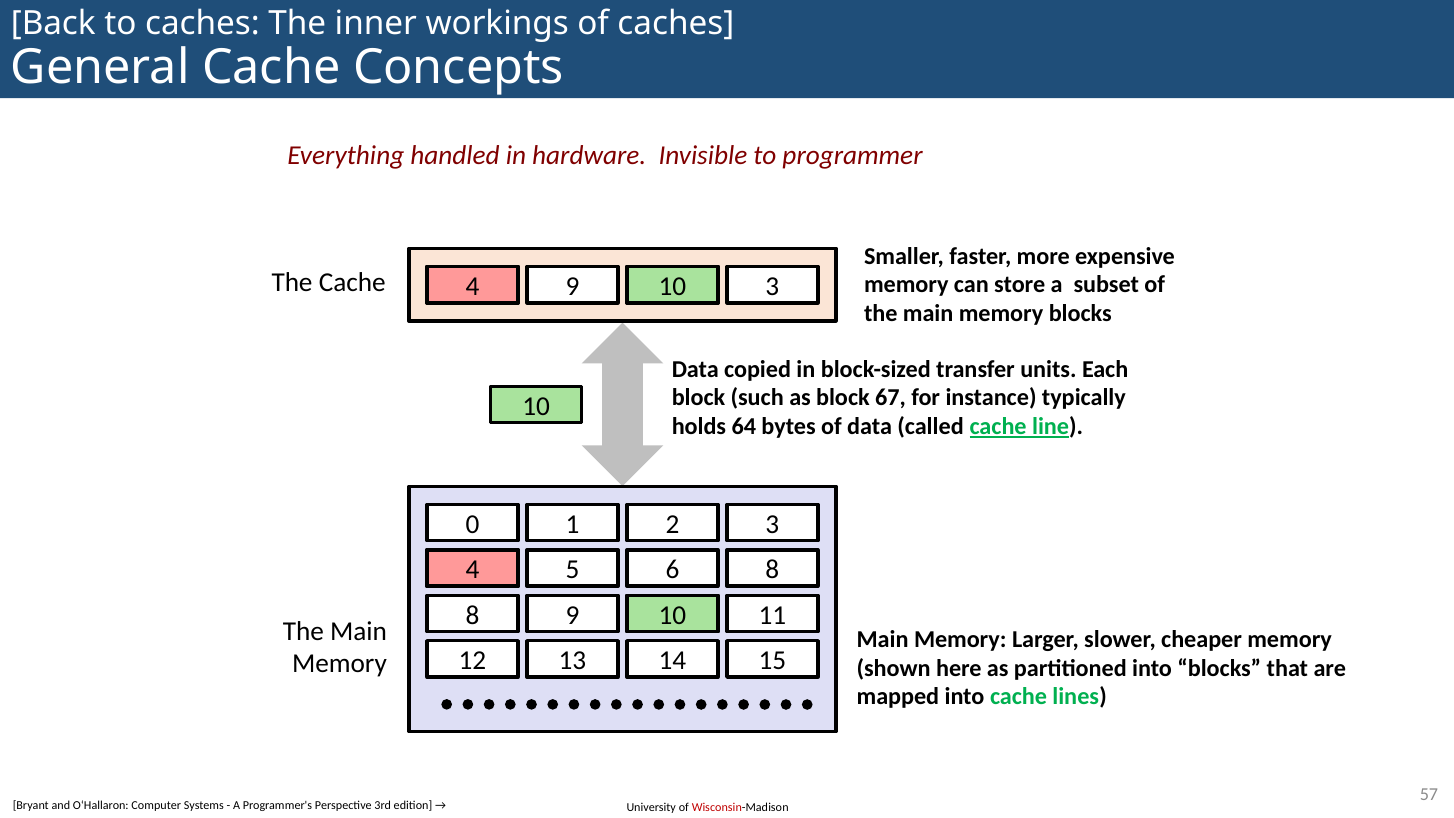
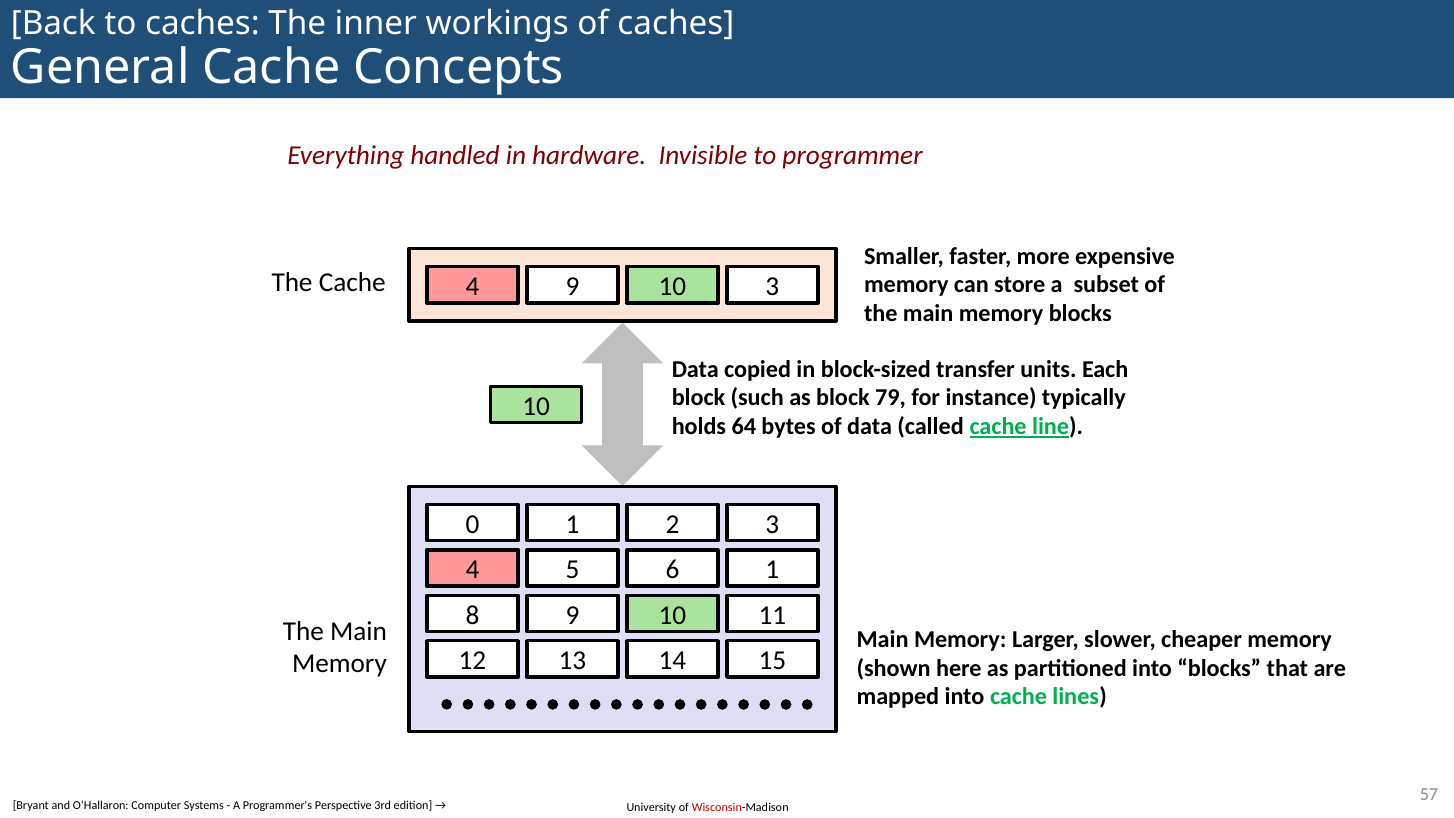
67: 67 -> 79
6 8: 8 -> 1
